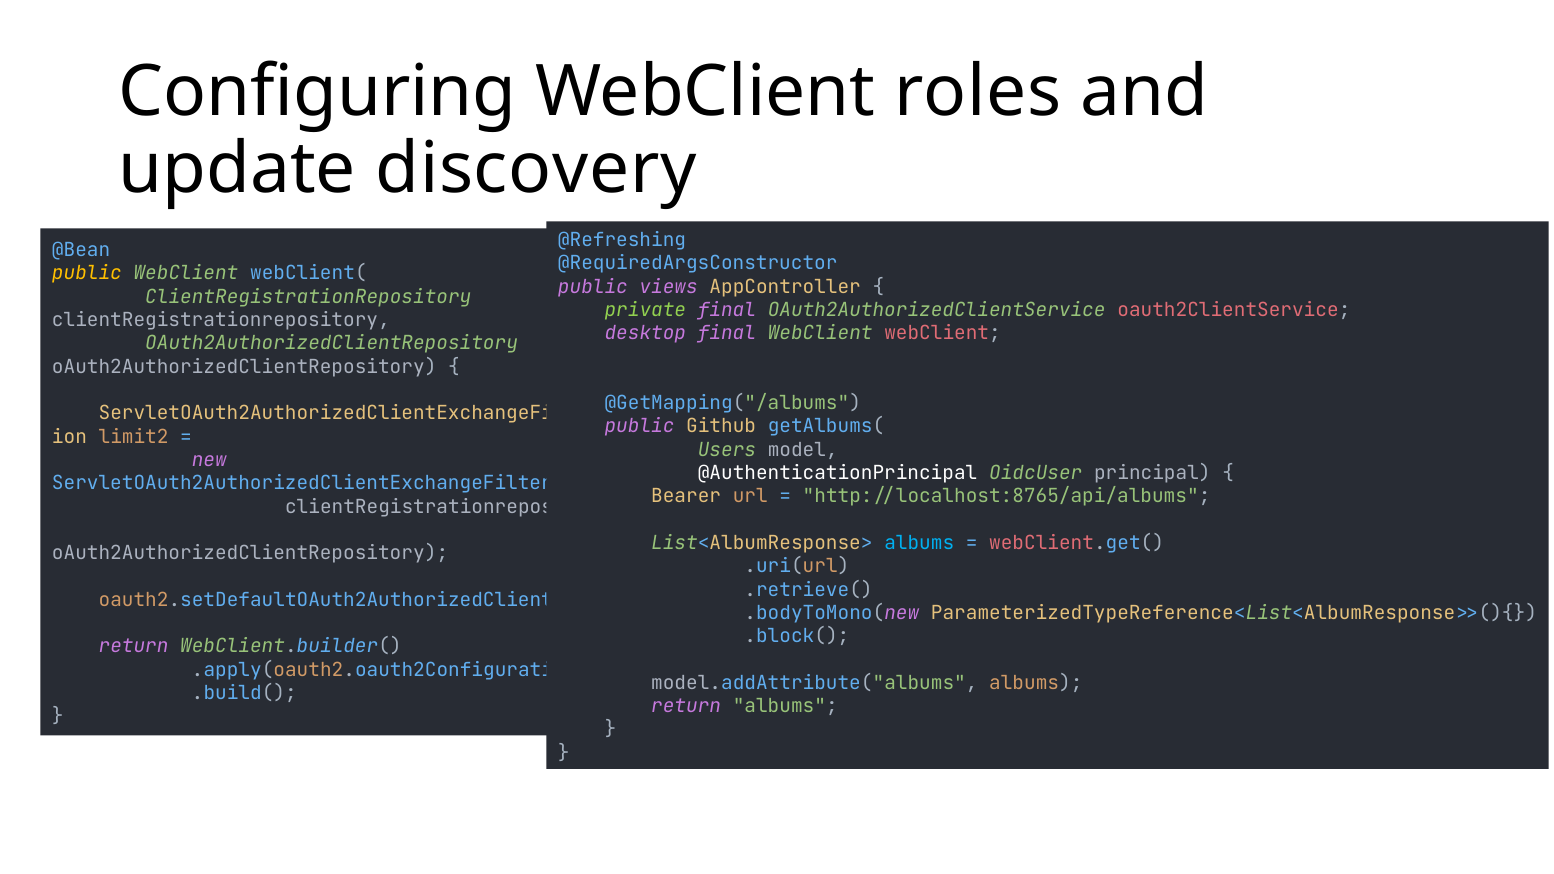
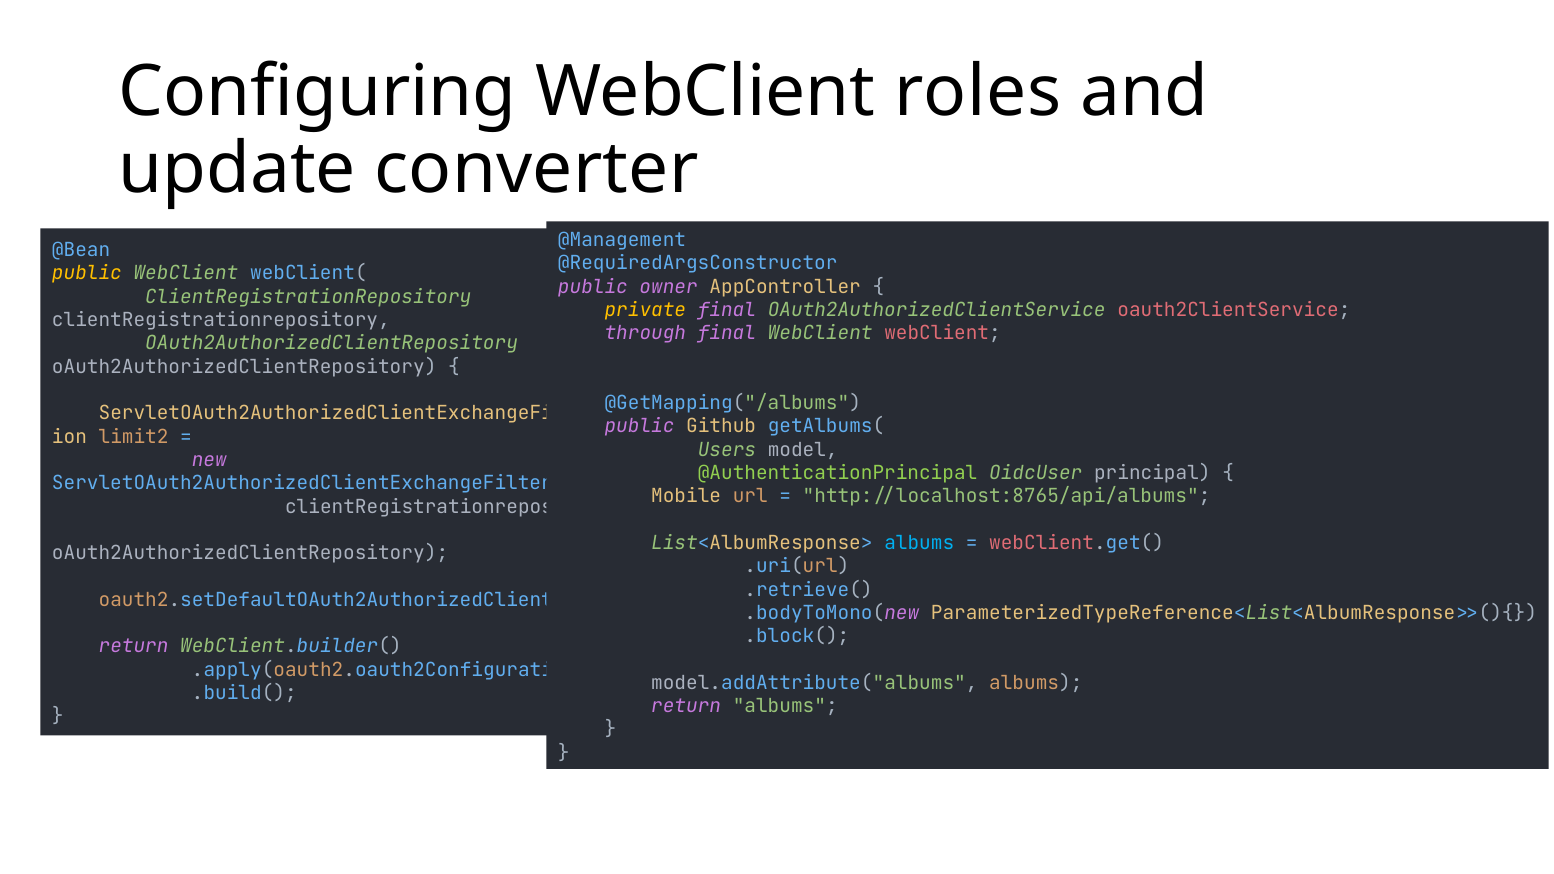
discovery: discovery -> converter
@Refreshing: @Refreshing -> @Management
views: views -> owner
private colour: light green -> yellow
desktop: desktop -> through
@AuthenticationPrincipal colour: white -> light green
Bearer: Bearer -> Mobile
